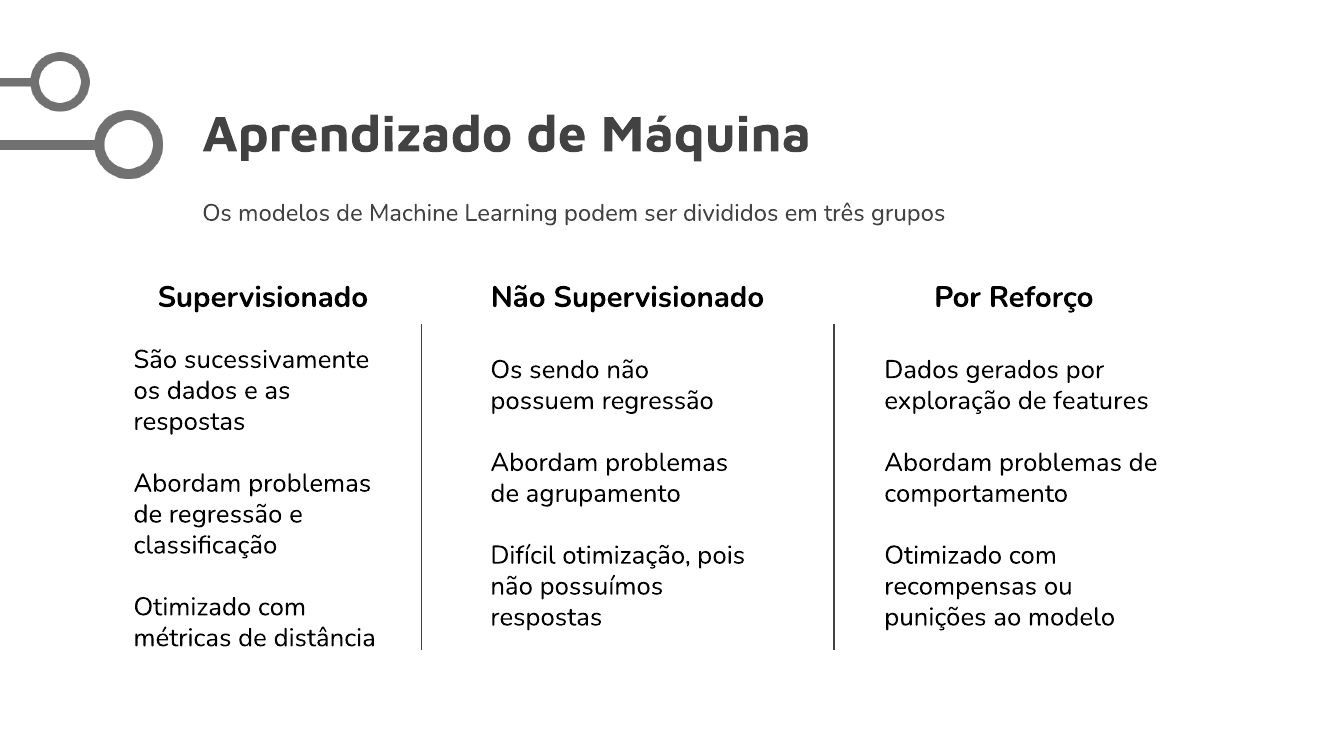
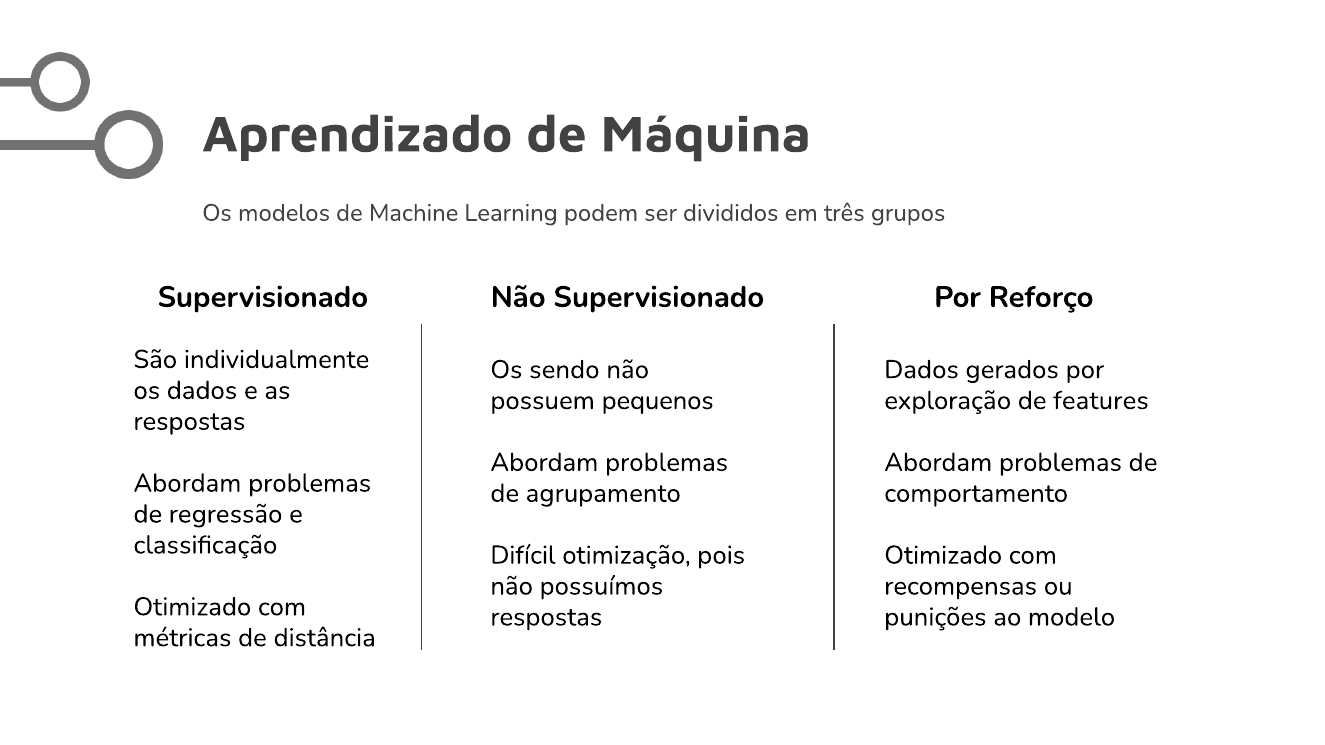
sucessivamente: sucessivamente -> individualmente
possuem regressão: regressão -> pequenos
